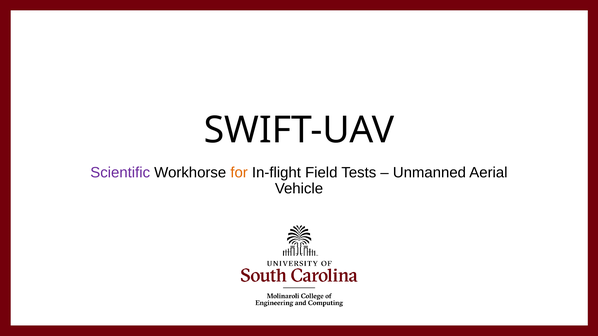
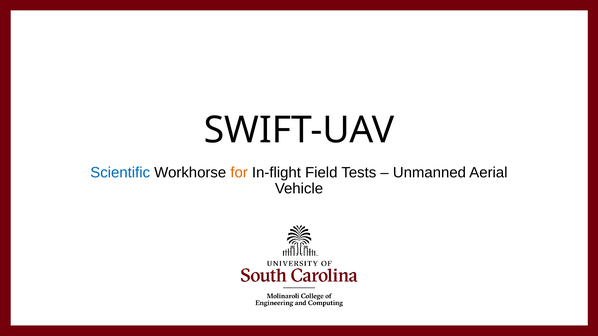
Scientific colour: purple -> blue
